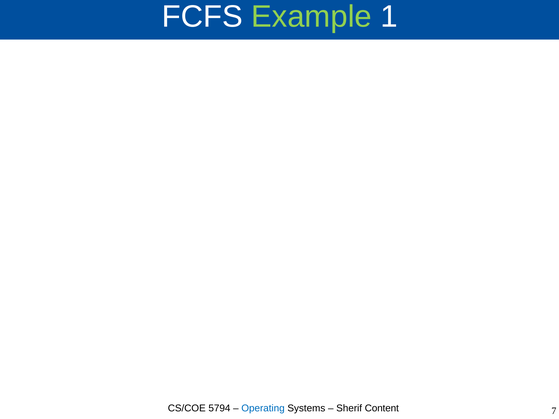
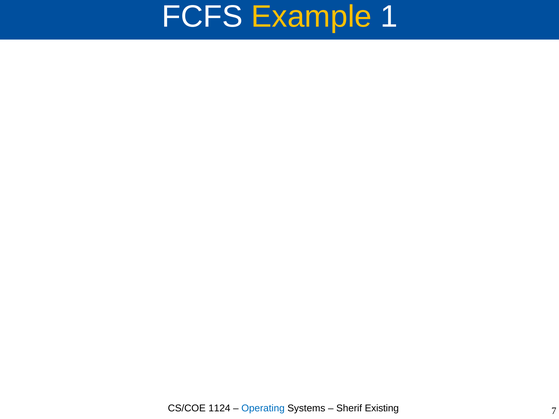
Example colour: light green -> yellow
5794: 5794 -> 1124
Content: Content -> Existing
